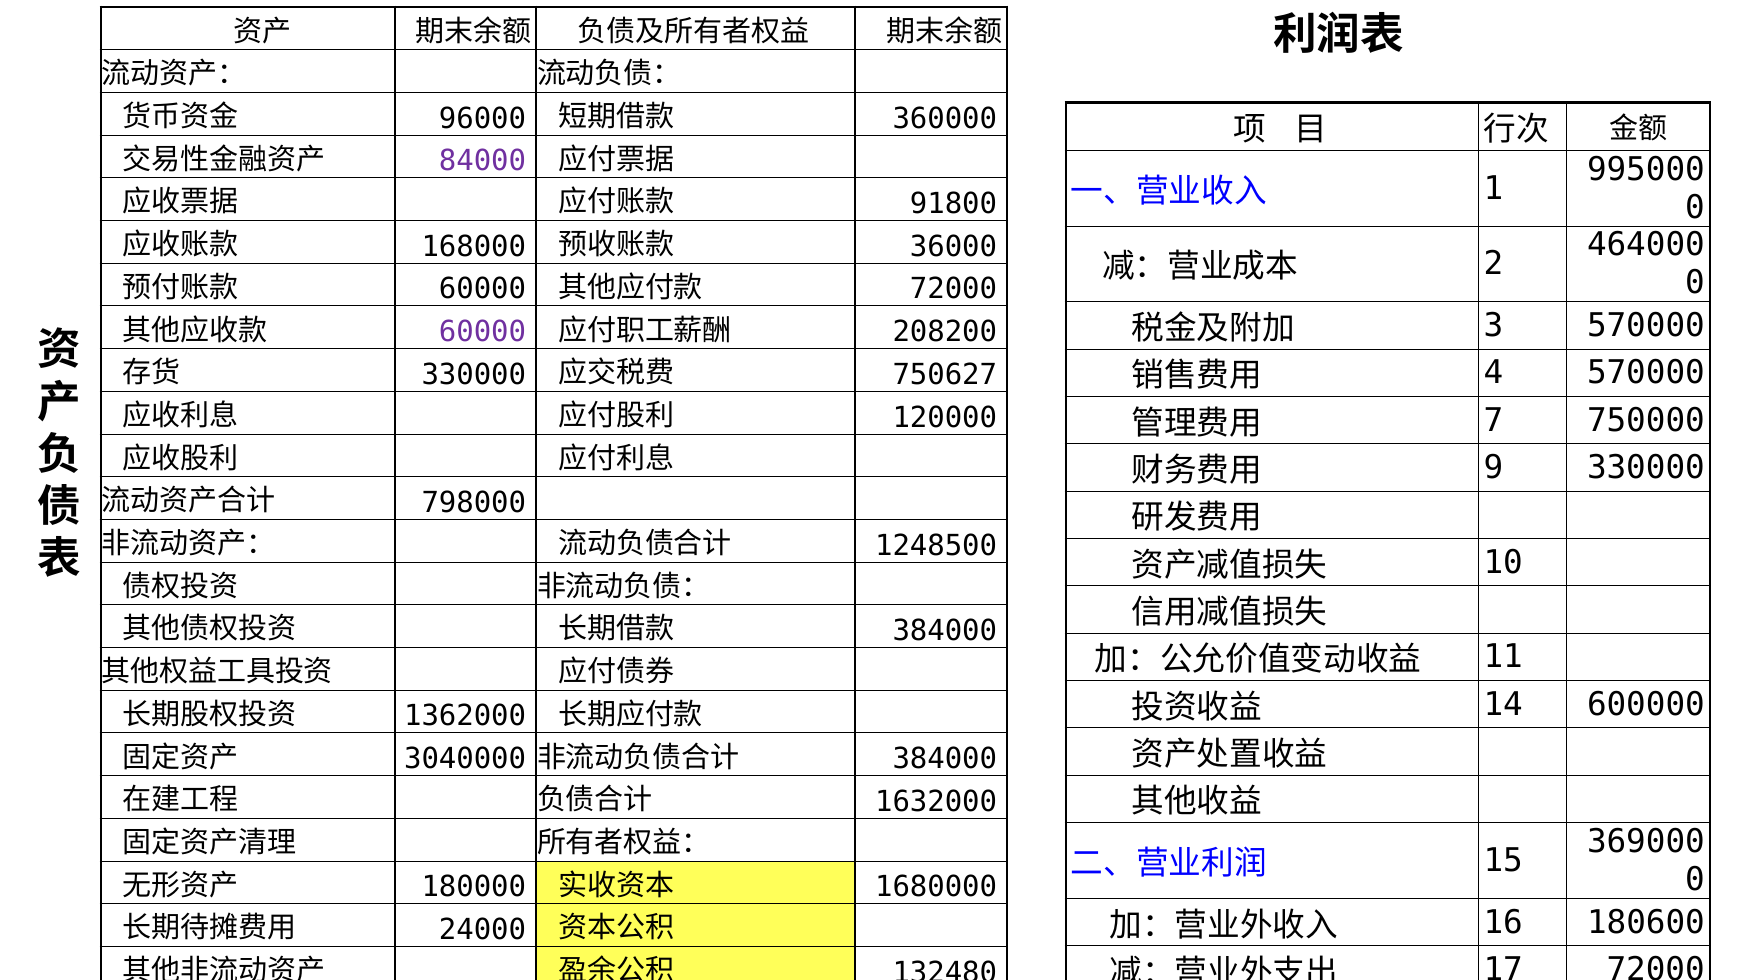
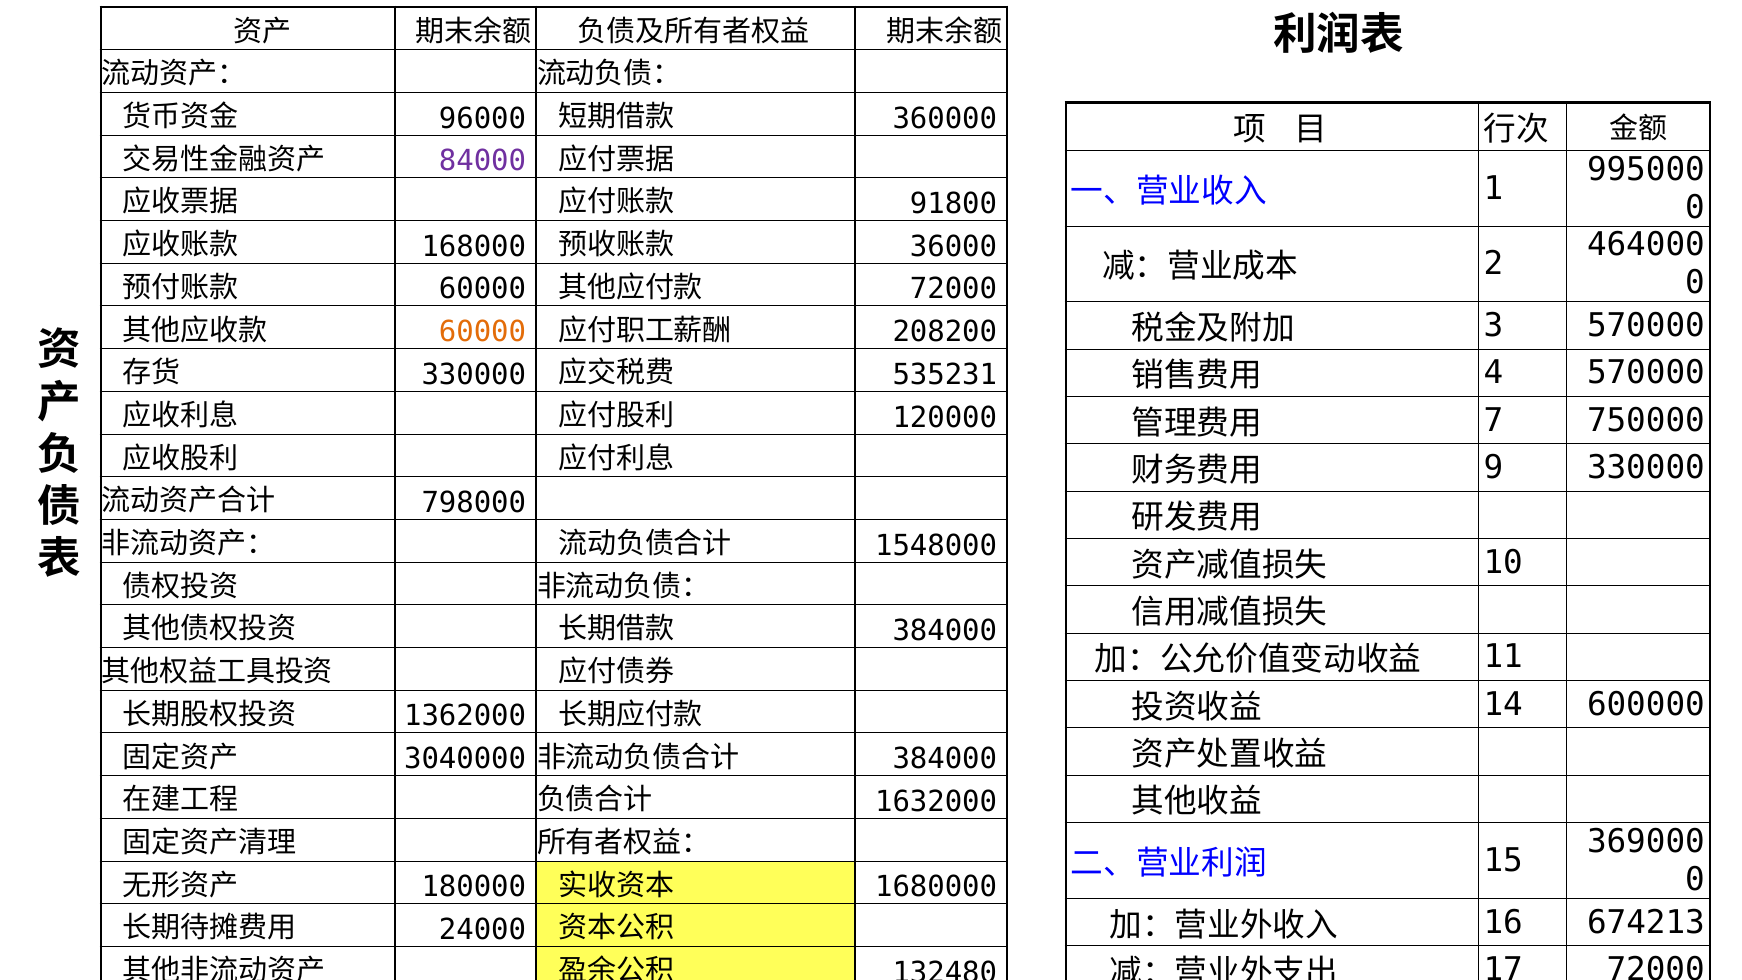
60000 at (483, 332) colour: purple -> orange
750627: 750627 -> 535231
1248500: 1248500 -> 1548000
180600: 180600 -> 674213
